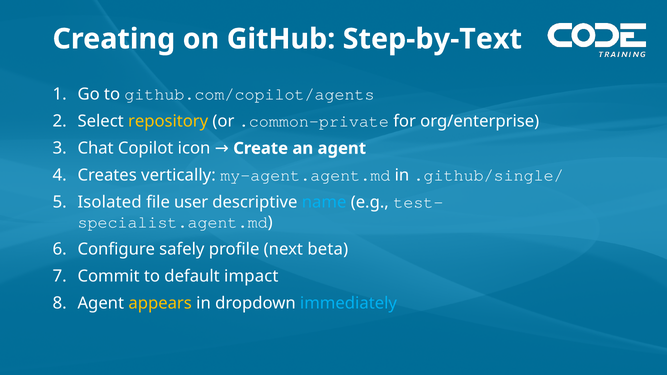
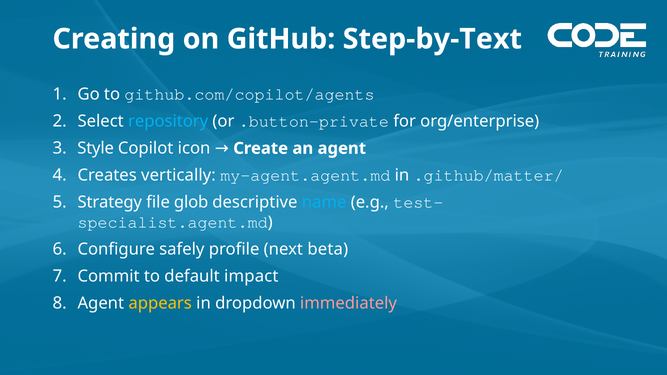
repository colour: yellow -> light blue
.common-private: .common-private -> .button-private
Chat: Chat -> Style
.github/single/: .github/single/ -> .github/matter/
Isolated: Isolated -> Strategy
user: user -> glob
immediately colour: light blue -> pink
